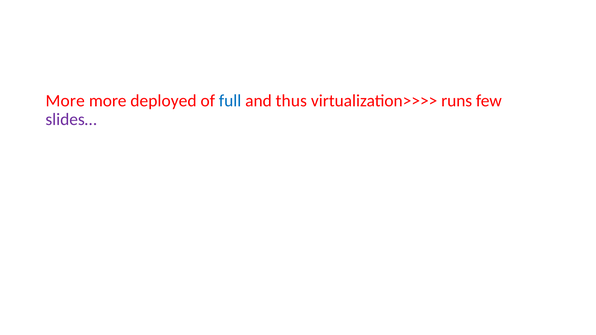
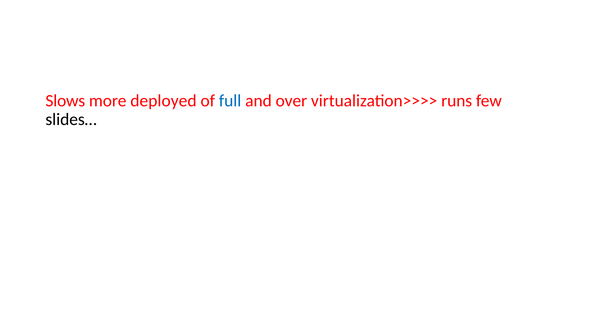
More at (65, 101): More -> Slows
thus: thus -> over
slides… colour: purple -> black
